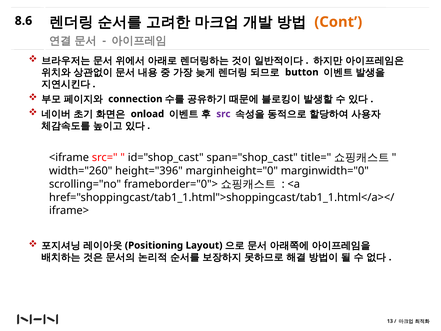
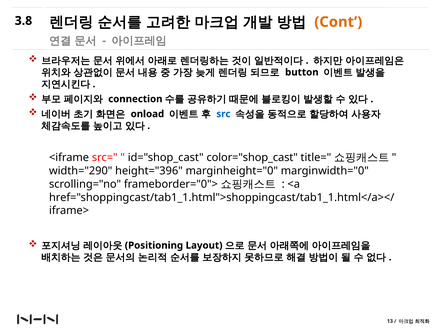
8.6: 8.6 -> 3.8
src colour: purple -> blue
span="shop_cast: span="shop_cast -> color="shop_cast
width="260: width="260 -> width="290
